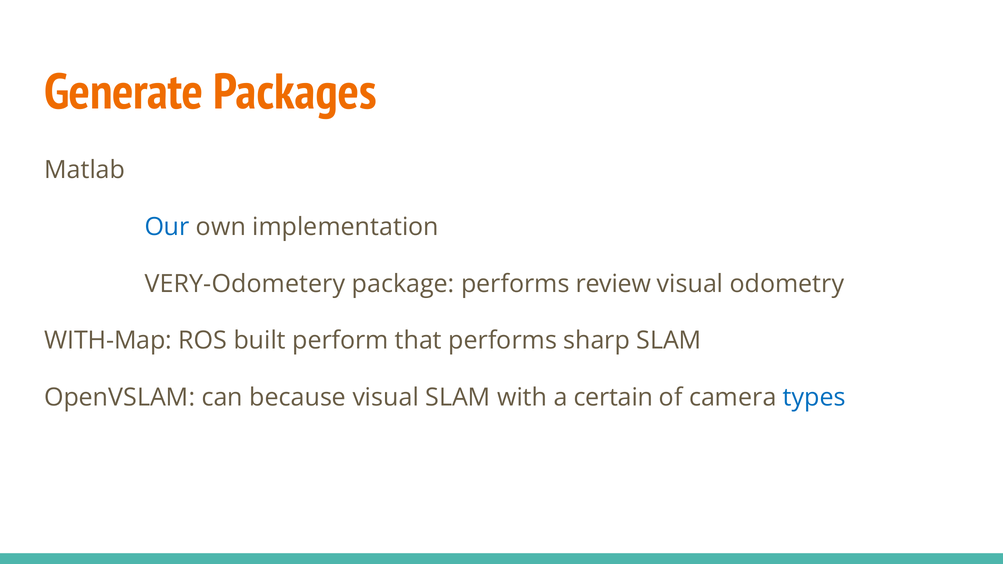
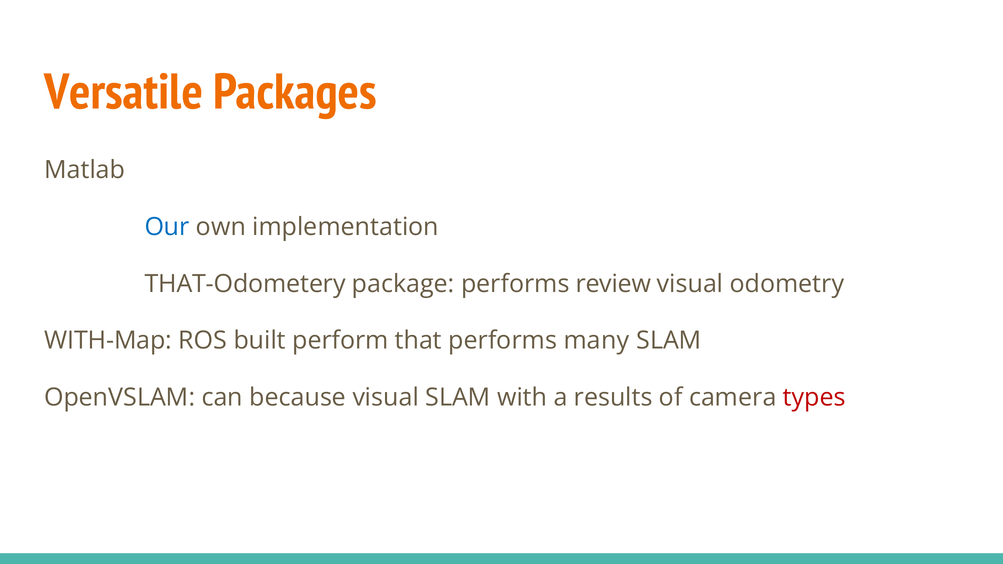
Generate: Generate -> Versatile
VERY-Odometery: VERY-Odometery -> THAT-Odometery
sharp: sharp -> many
certain: certain -> results
types colour: blue -> red
